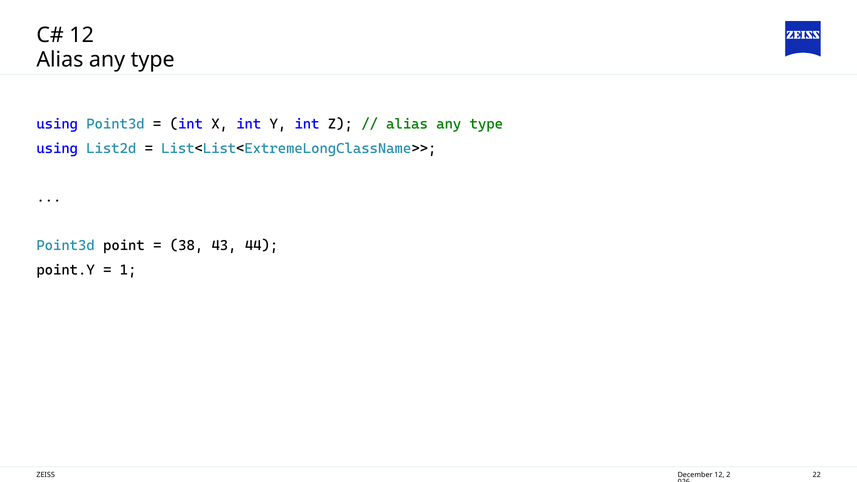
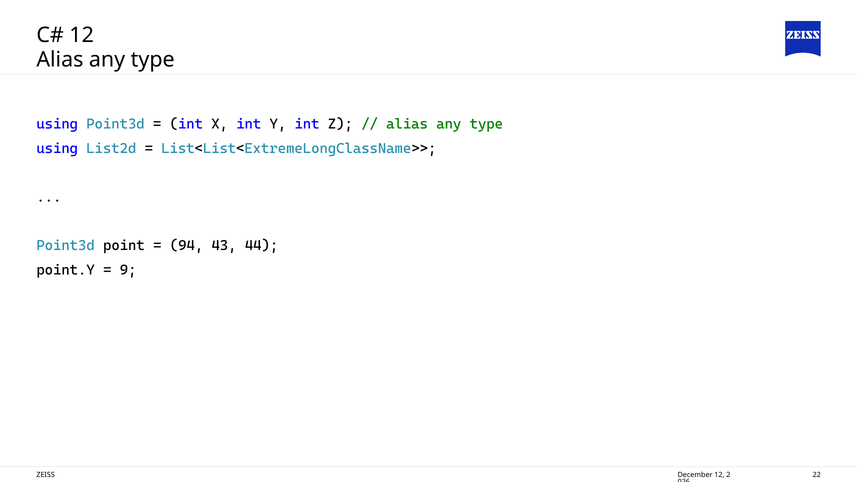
38: 38 -> 94
1: 1 -> 9
